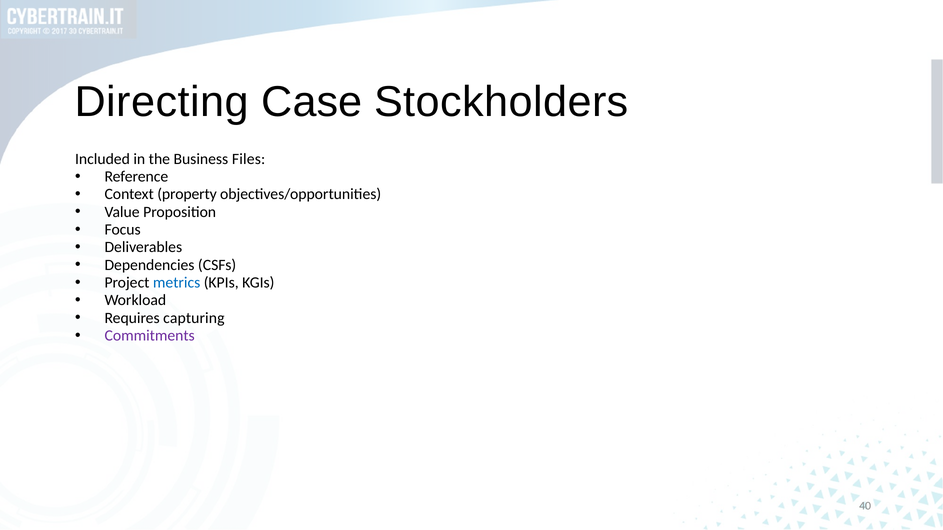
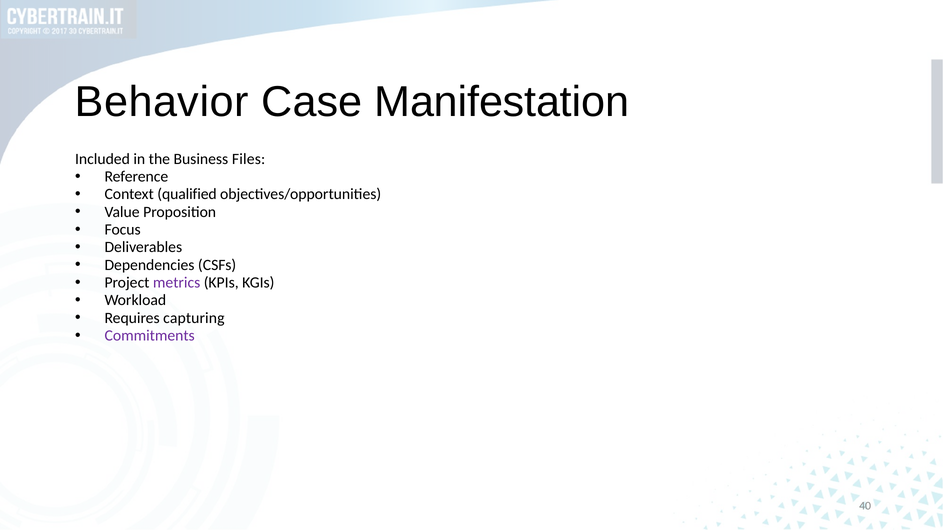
Directing: Directing -> Behavior
Stockholders: Stockholders -> Manifestation
property: property -> qualified
metrics colour: blue -> purple
